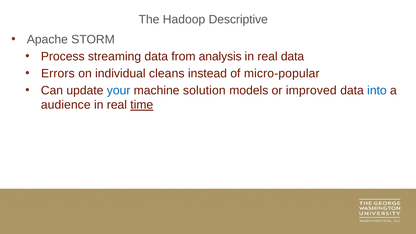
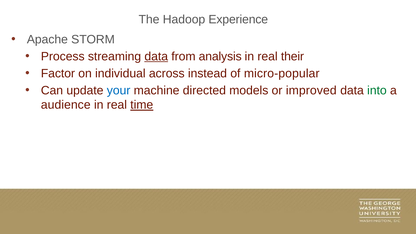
Descriptive: Descriptive -> Experience
data at (156, 57) underline: none -> present
real data: data -> their
Errors: Errors -> Factor
cleans: cleans -> across
solution: solution -> directed
into colour: blue -> green
